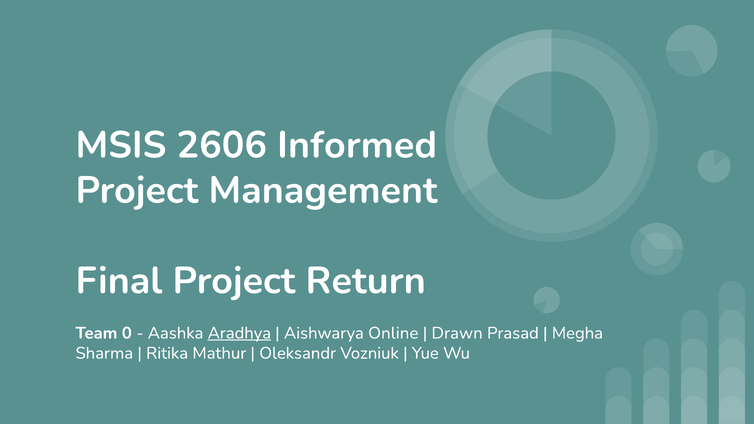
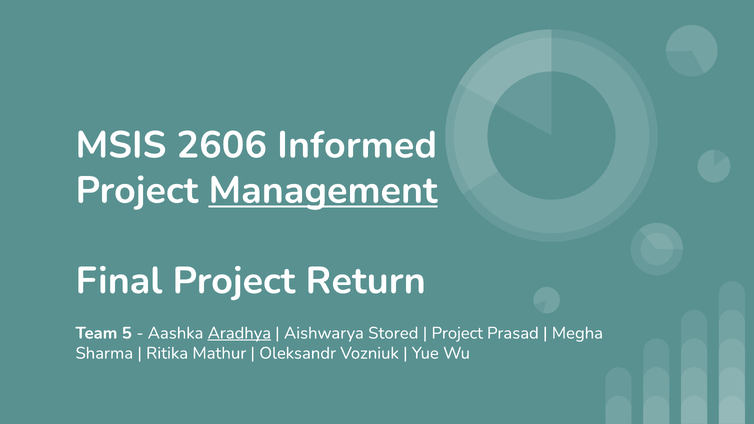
Management underline: none -> present
0: 0 -> 5
Online: Online -> Stored
Drawn at (457, 333): Drawn -> Project
